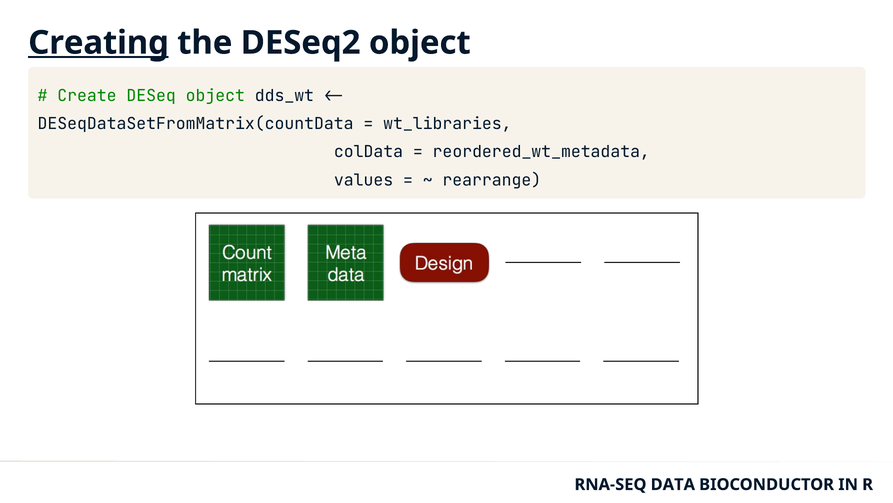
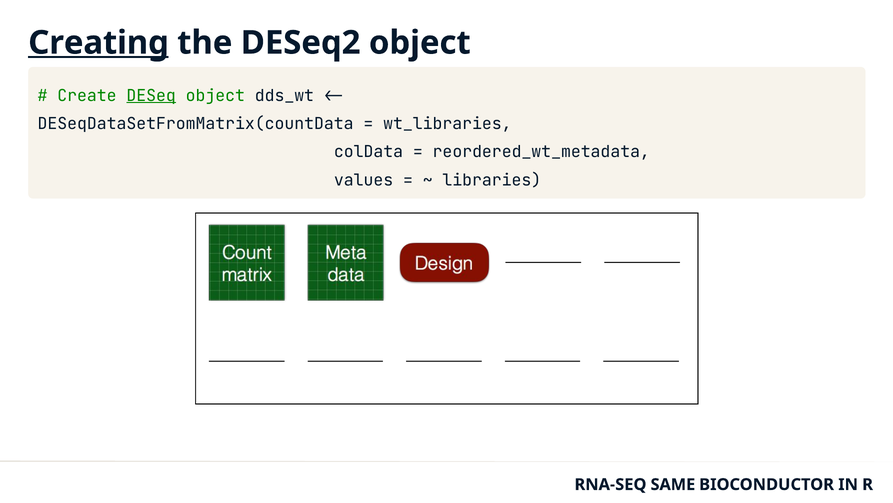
DESeq underline: none -> present
rearrange: rearrange -> libraries
DATA: DATA -> SAME
